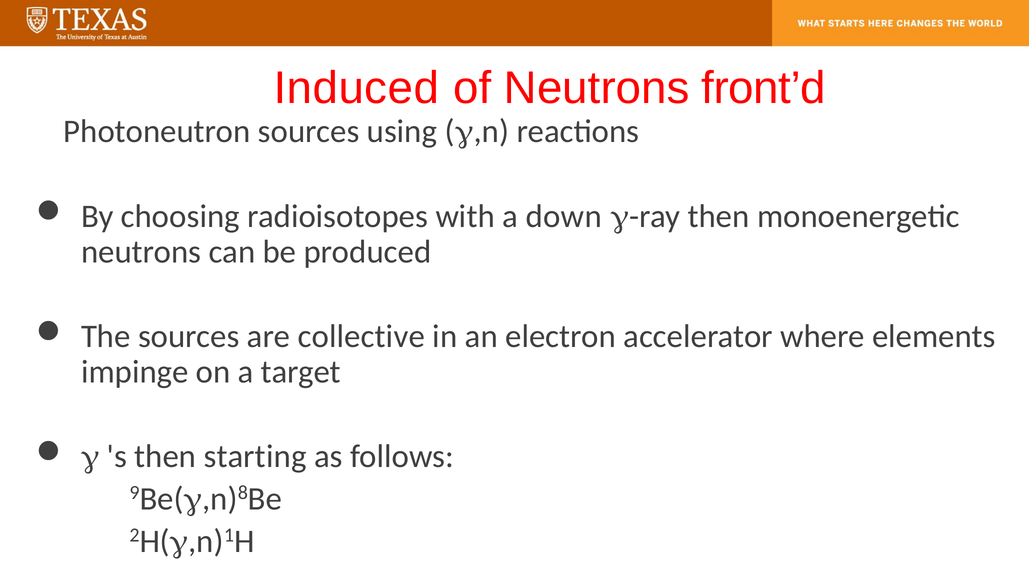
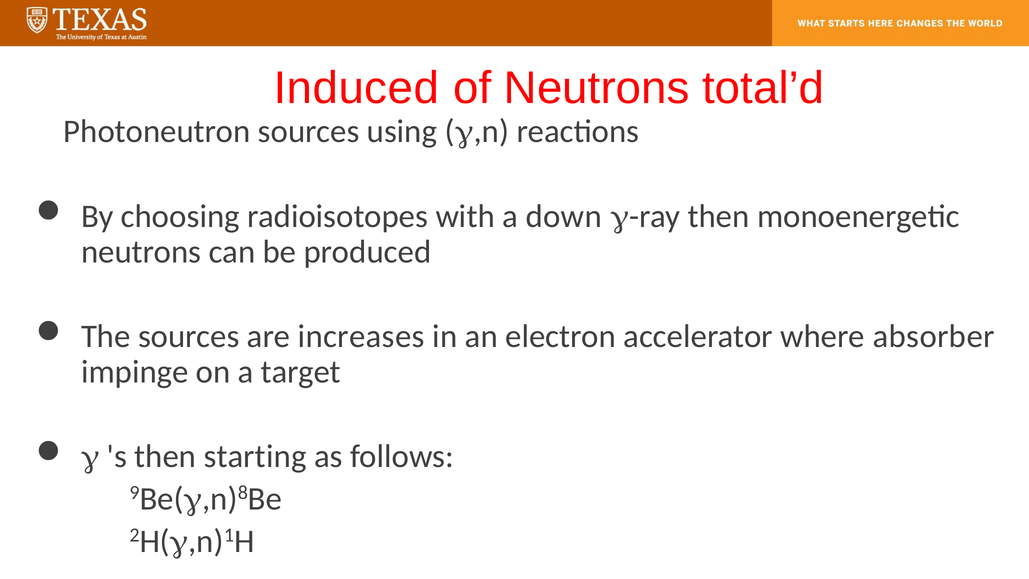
front’d: front’d -> total’d
collective: collective -> increases
elements: elements -> absorber
